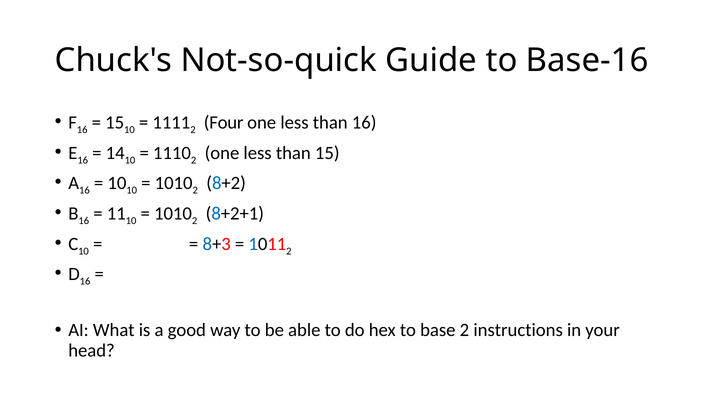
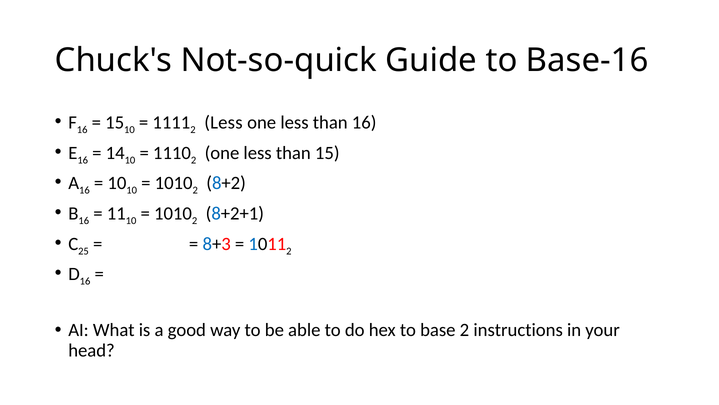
2 Four: Four -> Less
10 at (83, 251): 10 -> 25
